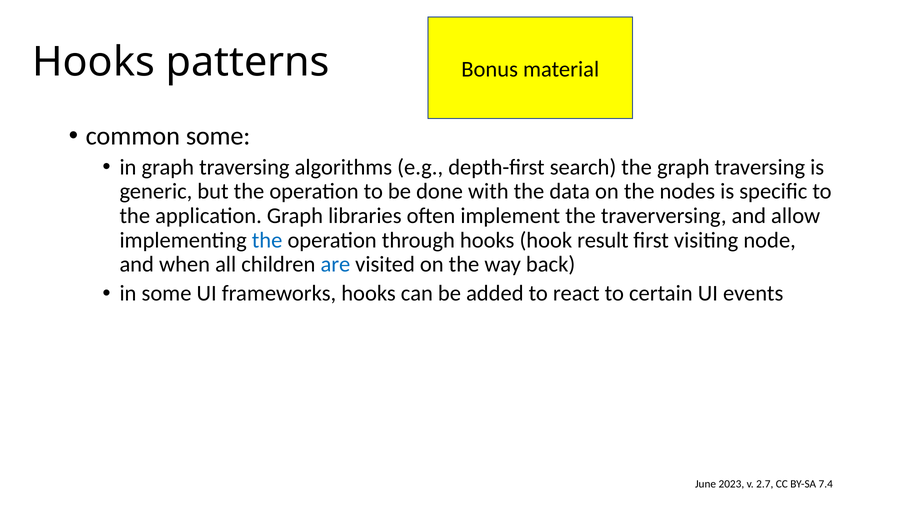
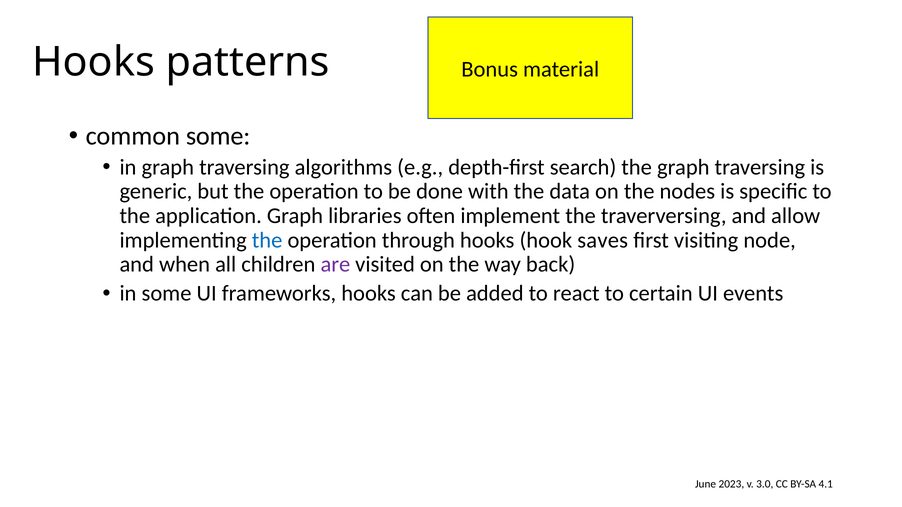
result: result -> saves
are colour: blue -> purple
2.7: 2.7 -> 3.0
7.4: 7.4 -> 4.1
